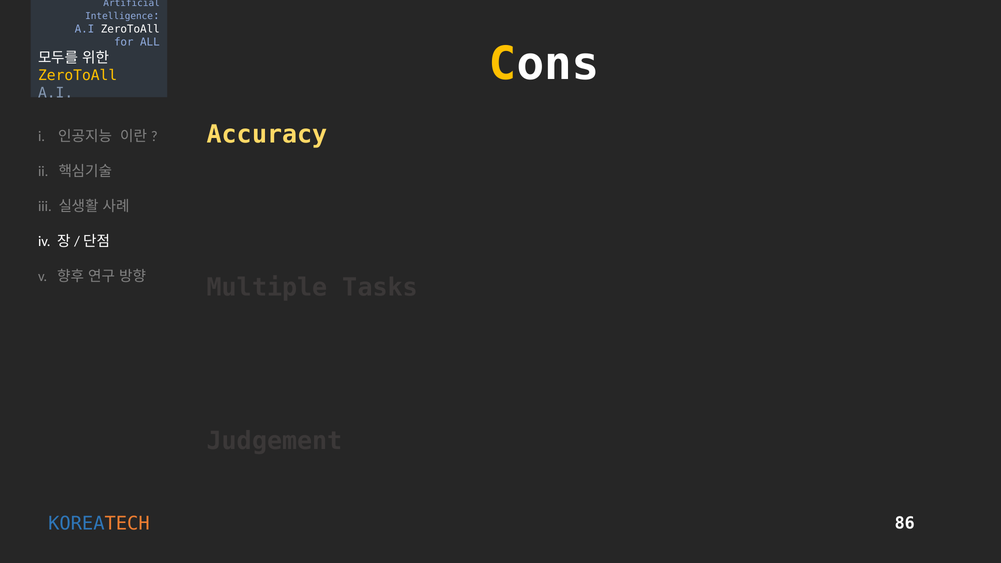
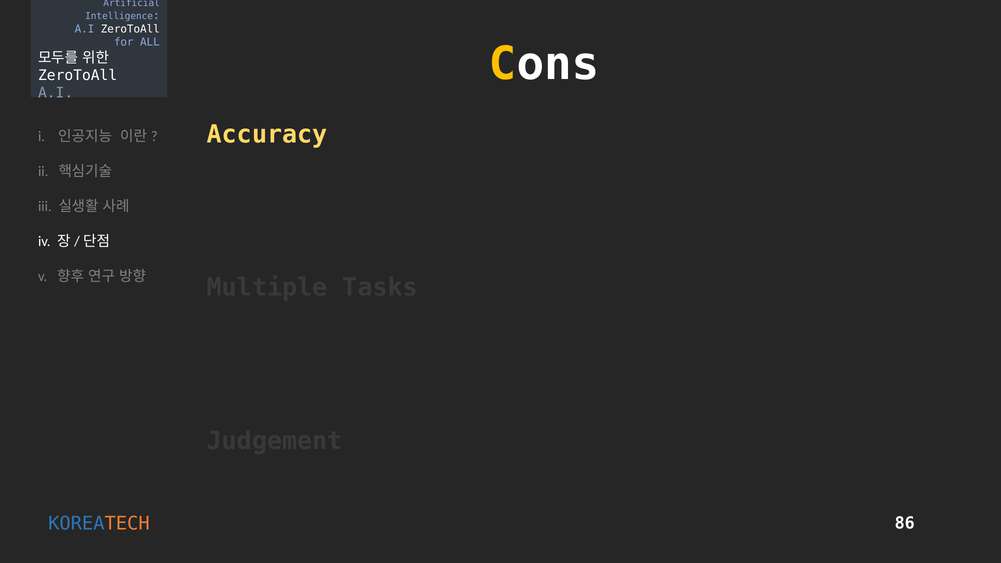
ZeroToAll at (78, 75) colour: yellow -> white
